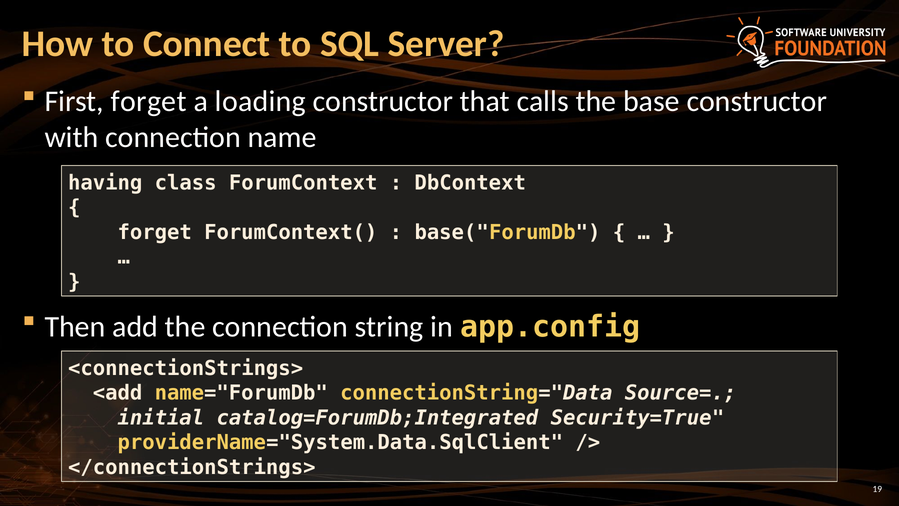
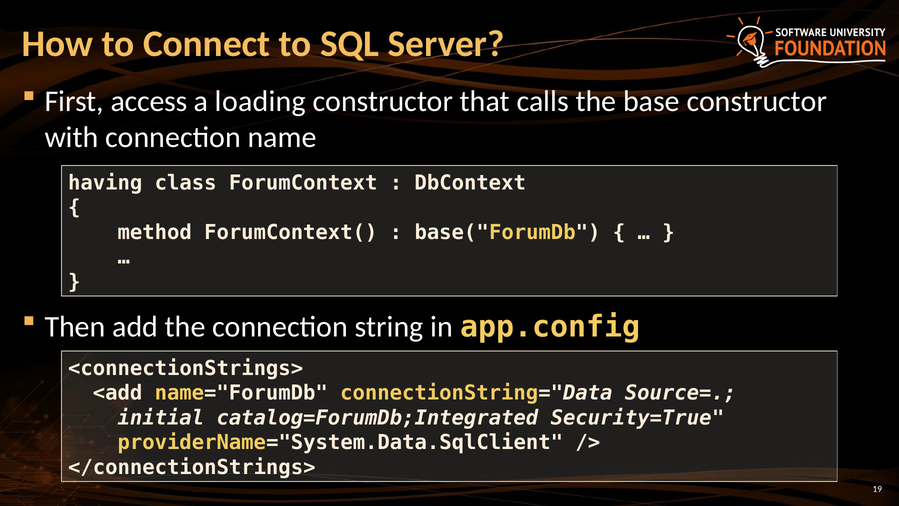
First forget: forget -> access
forget at (155, 232): forget -> method
